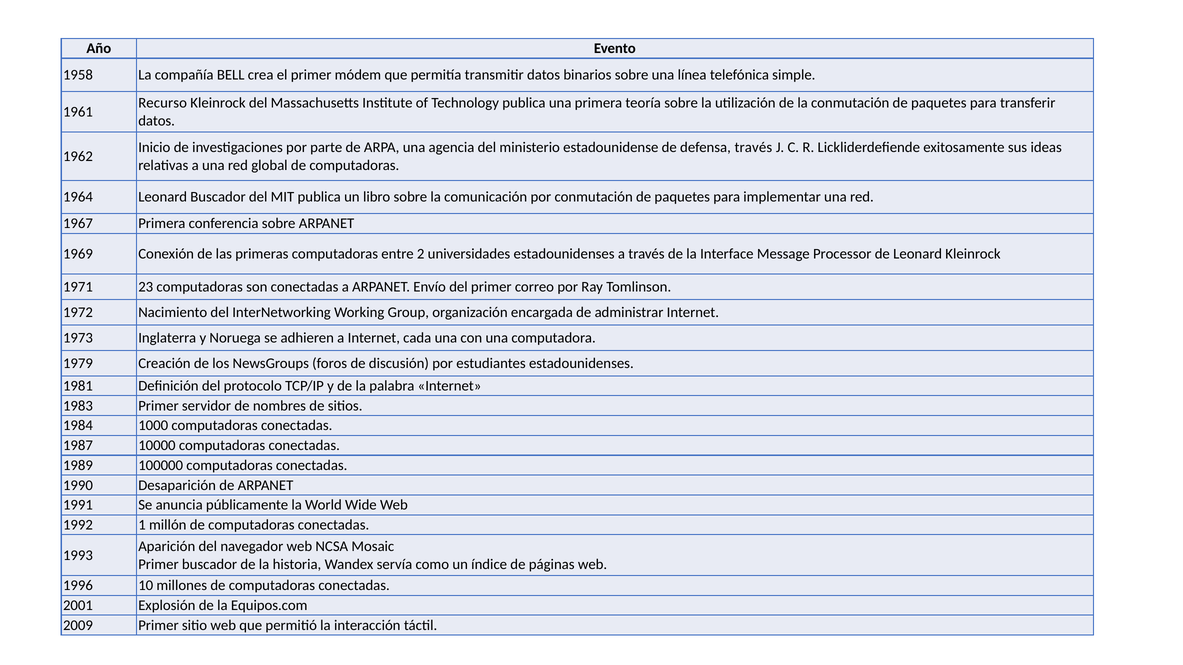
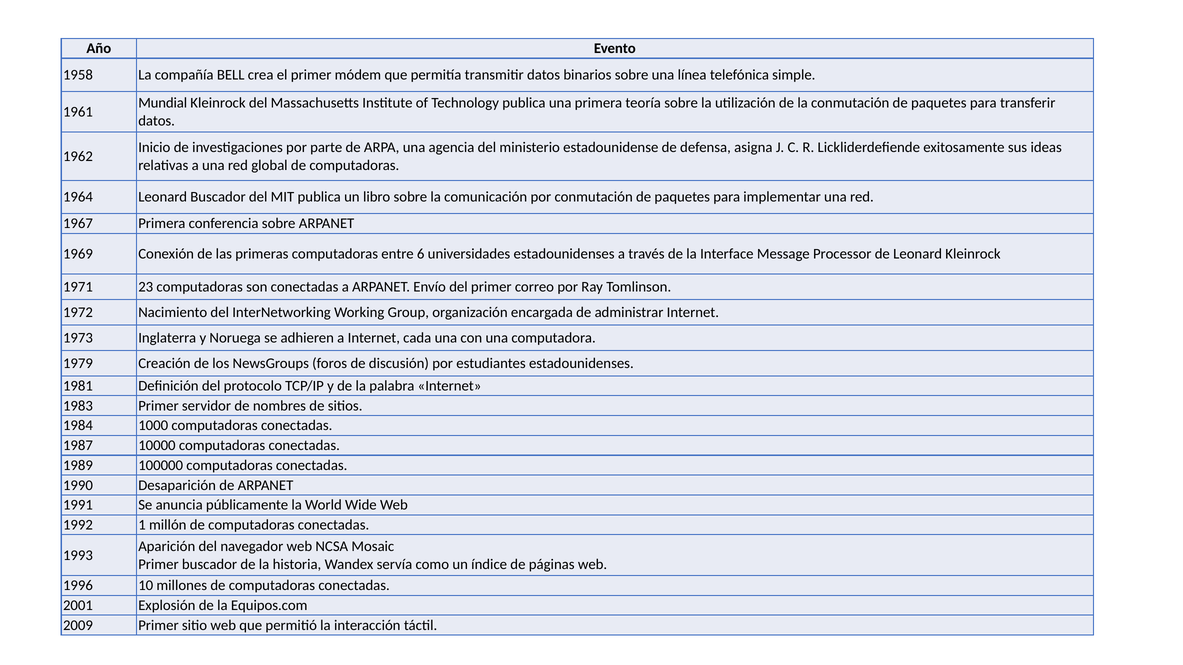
Recurso: Recurso -> Mundial
defensa través: través -> asigna
2: 2 -> 6
